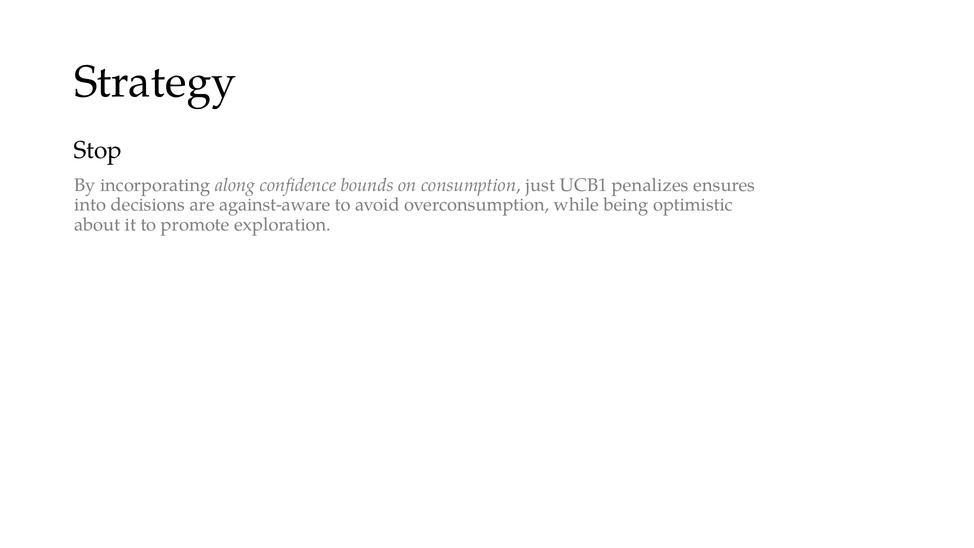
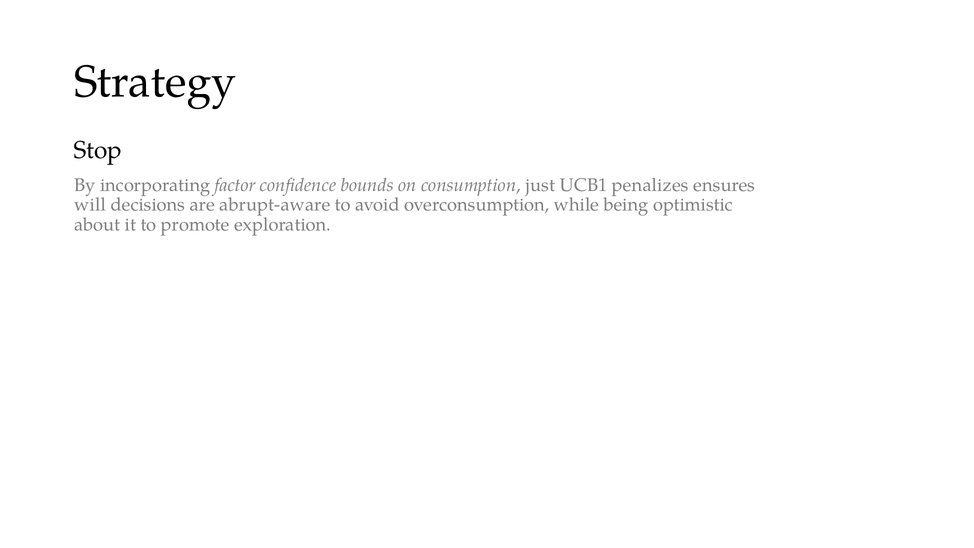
along: along -> factor
into: into -> will
against-aware: against-aware -> abrupt-aware
